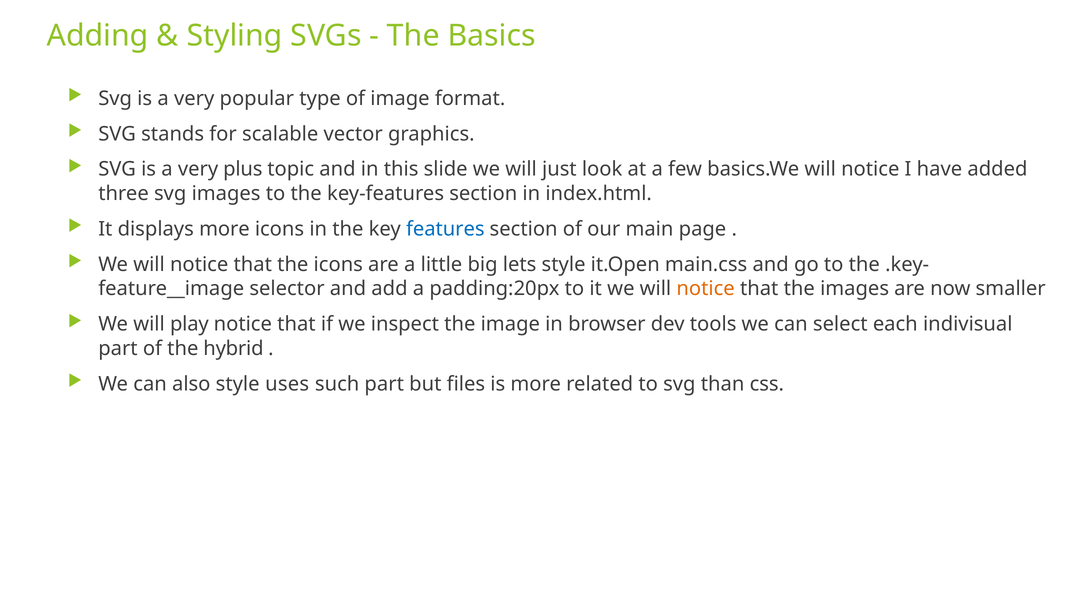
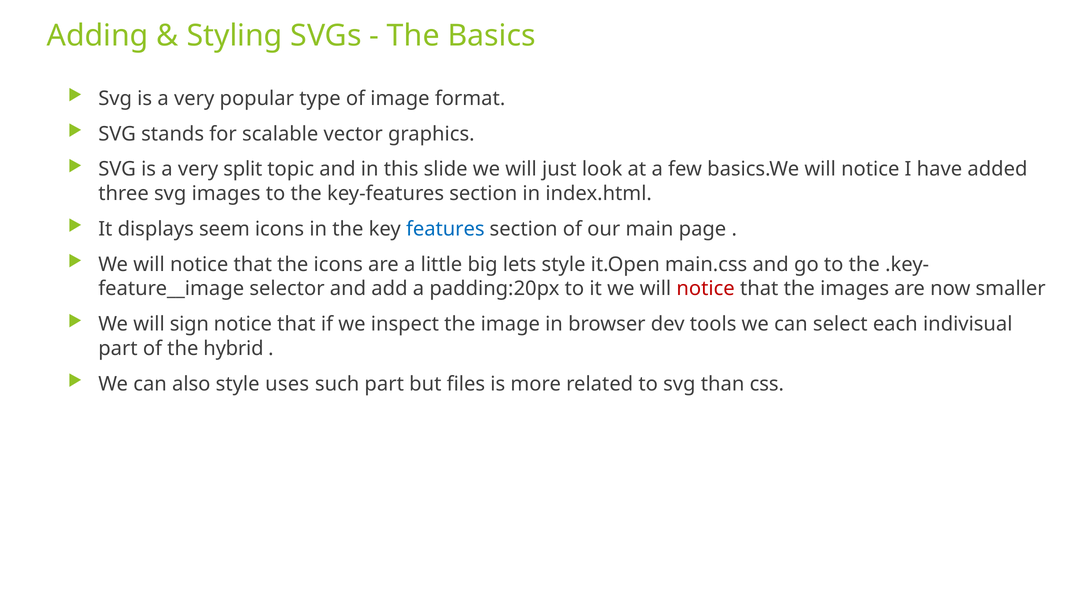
plus: plus -> split
displays more: more -> seem
notice at (706, 289) colour: orange -> red
play: play -> sign
